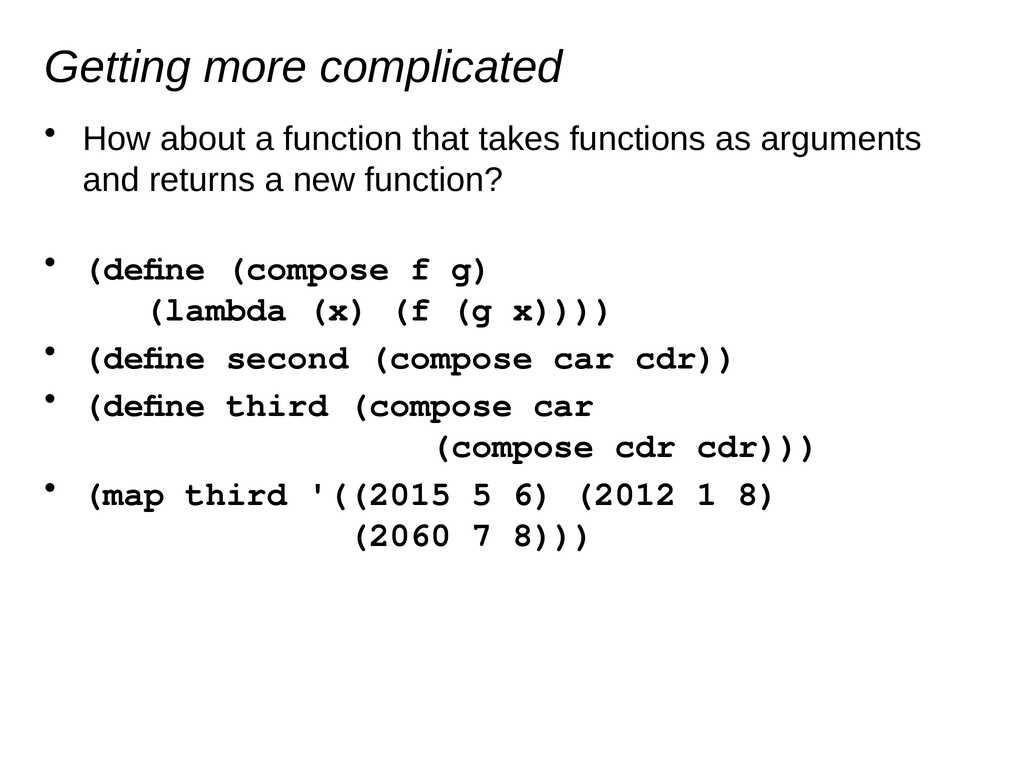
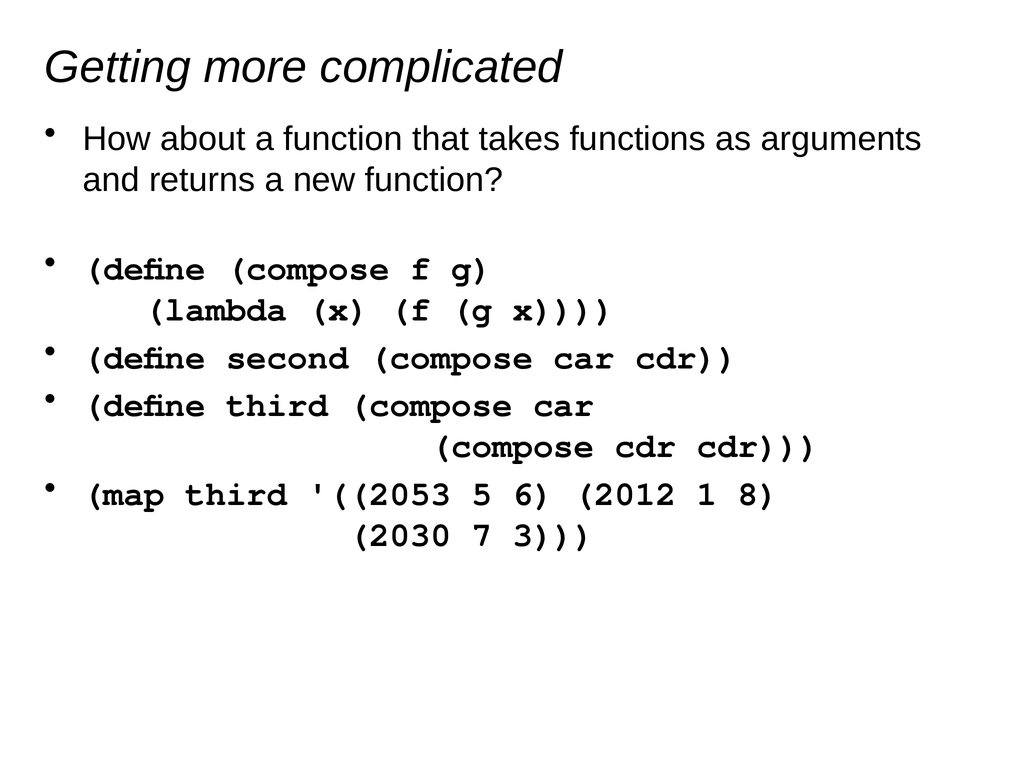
2015: 2015 -> 2053
2060: 2060 -> 2030
7 8: 8 -> 3
